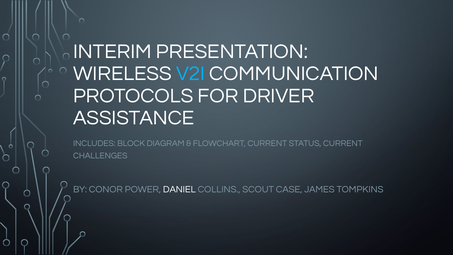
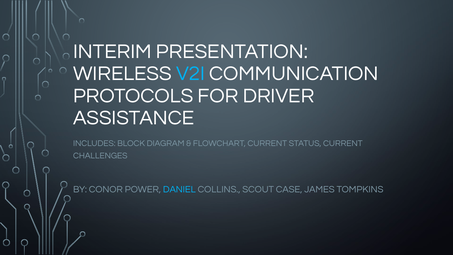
DANIEL colour: white -> light blue
